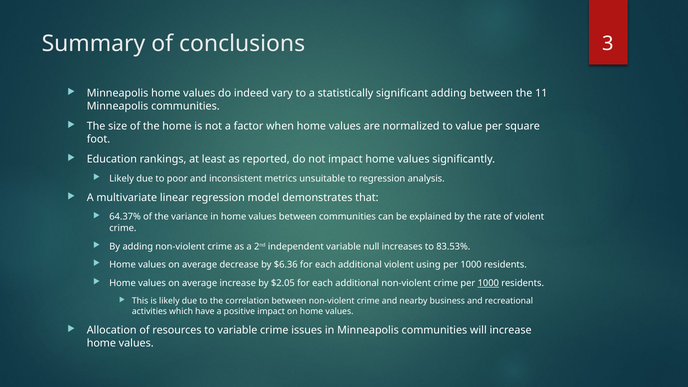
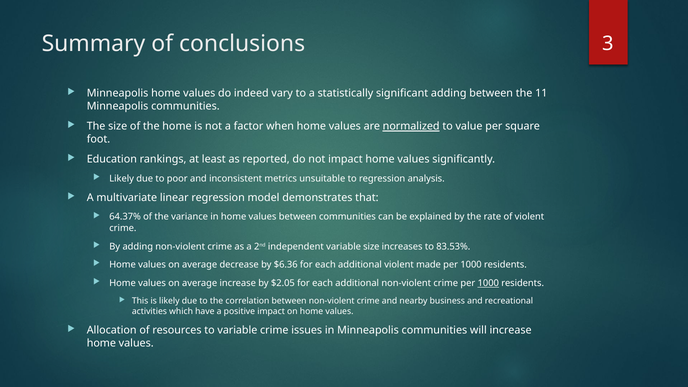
normalized underline: none -> present
variable null: null -> size
using: using -> made
